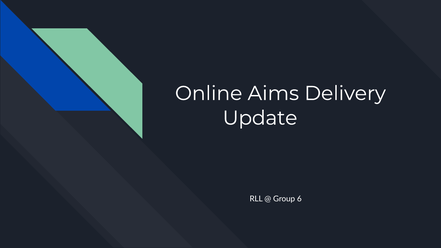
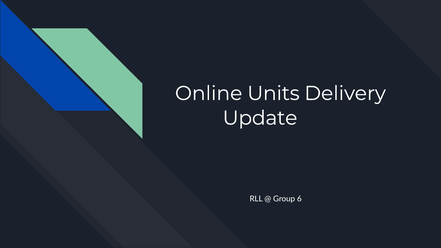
Aims: Aims -> Units
